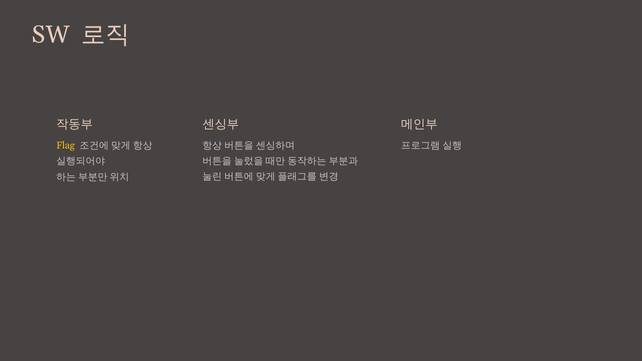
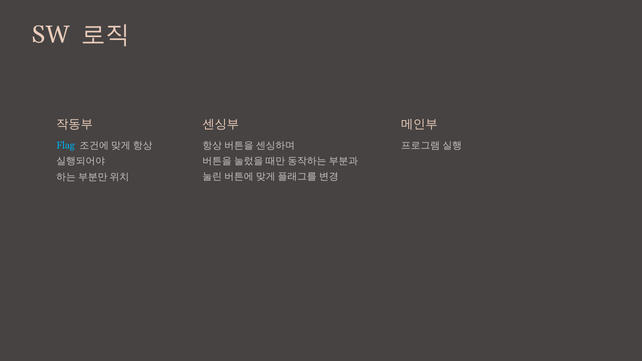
Flag colour: yellow -> light blue
